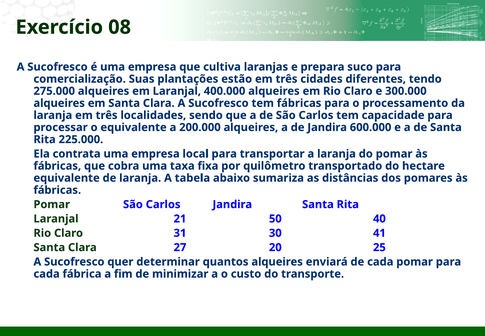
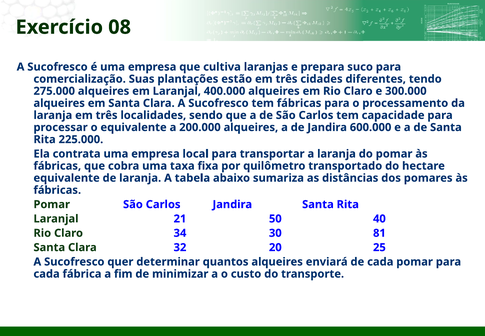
31: 31 -> 34
41: 41 -> 81
27: 27 -> 32
